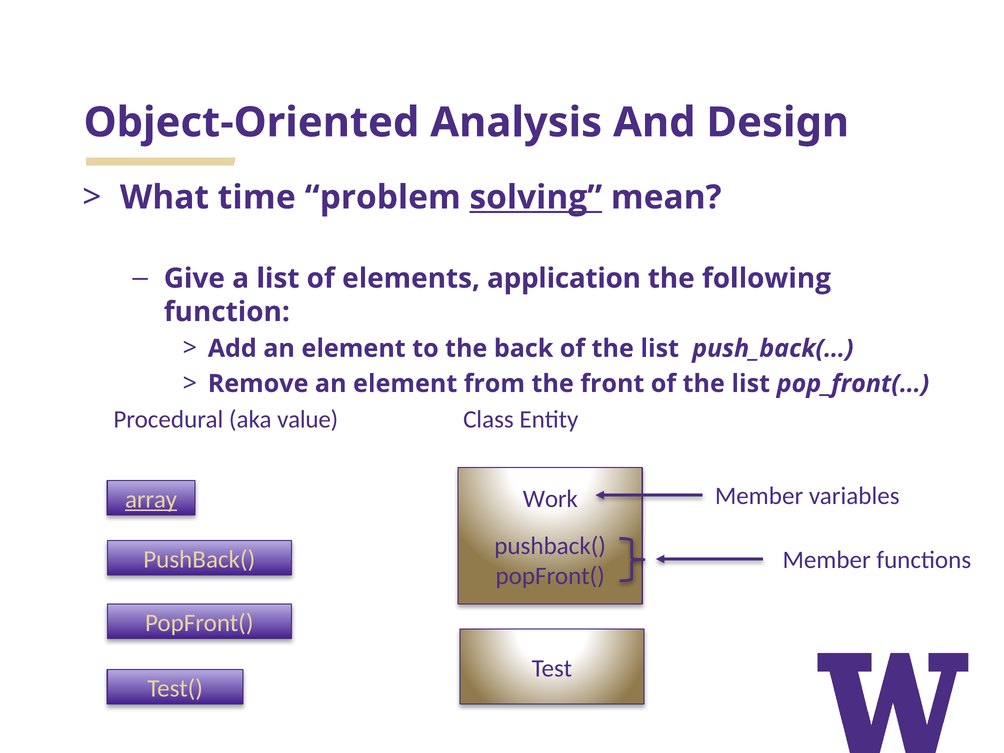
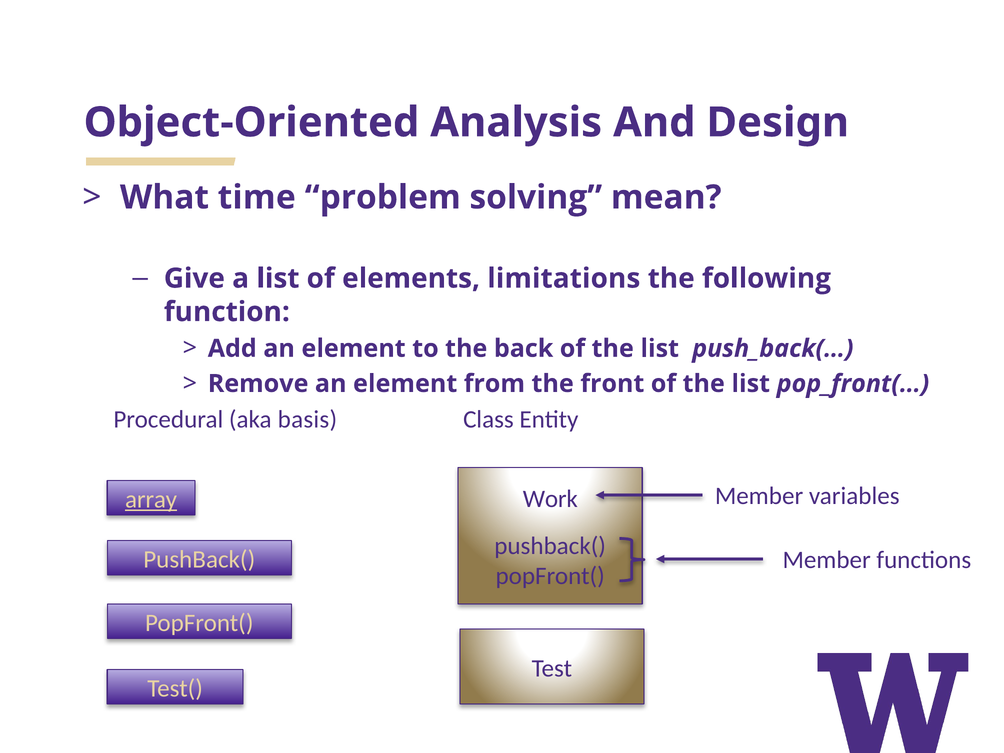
solving underline: present -> none
application: application -> limitations
value: value -> basis
